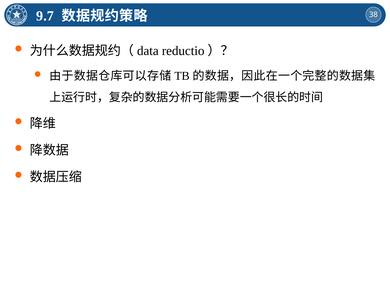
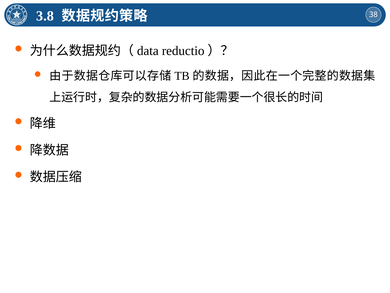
9.7: 9.7 -> 3.8
